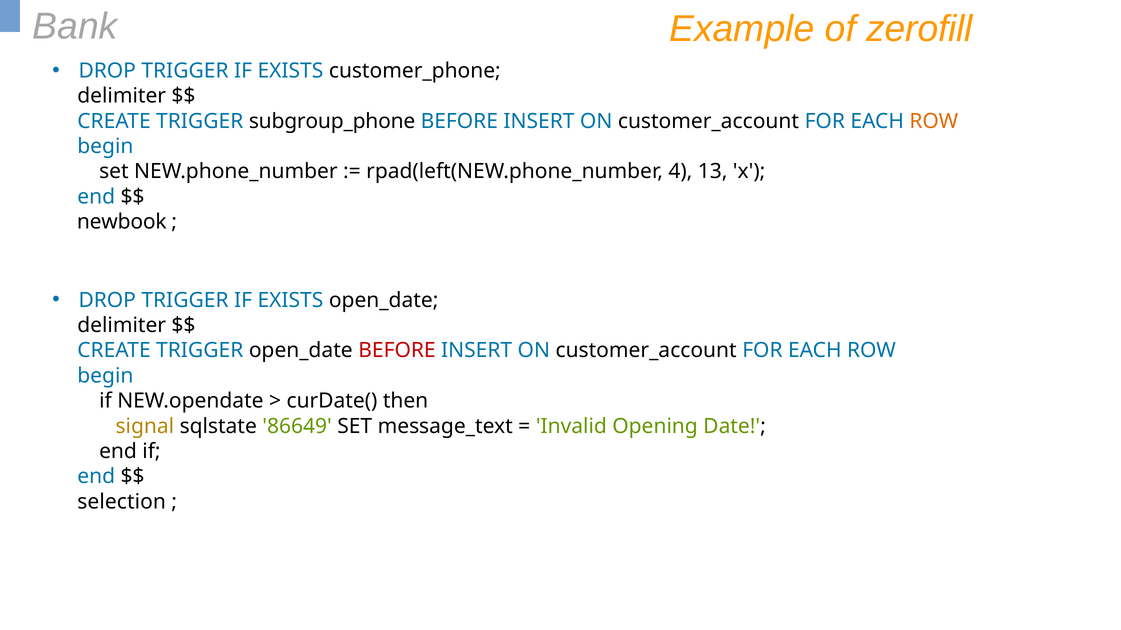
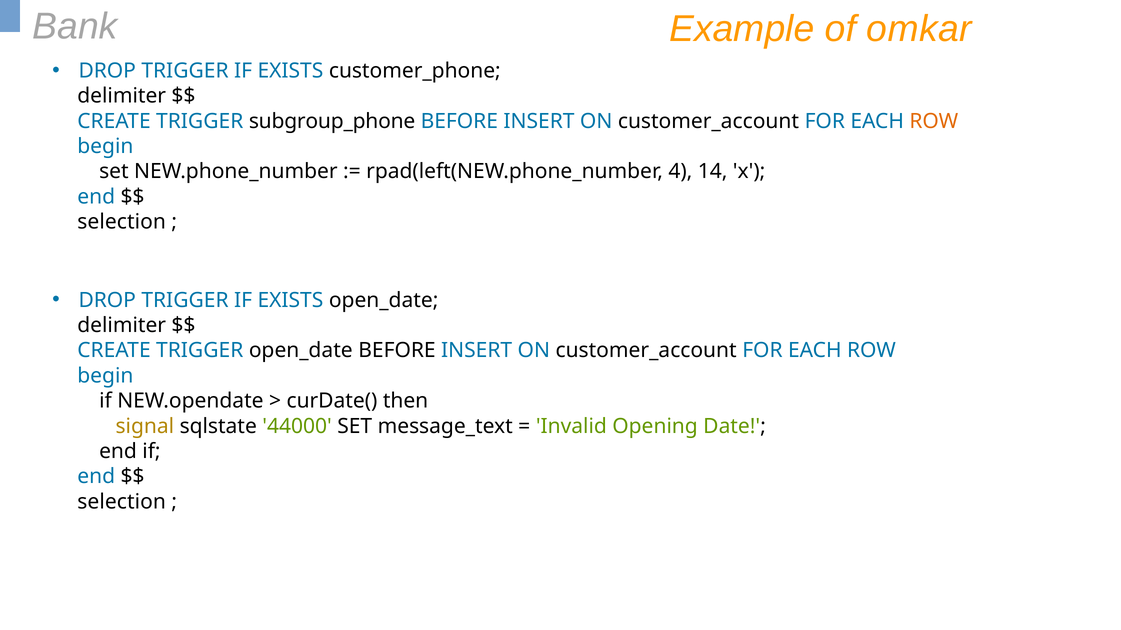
zerofill: zerofill -> omkar
13: 13 -> 14
newbook at (122, 222): newbook -> selection
BEFORE at (397, 351) colour: red -> black
86649: 86649 -> 44000
